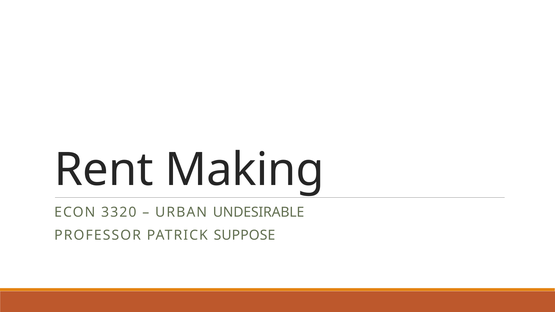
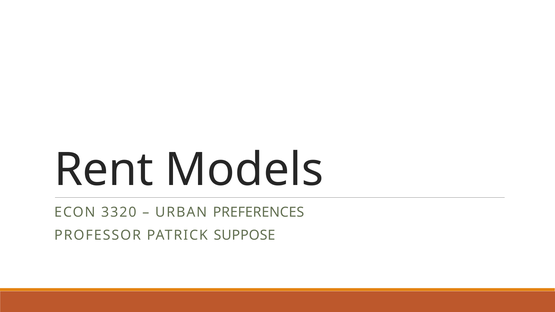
Making: Making -> Models
UNDESIRABLE: UNDESIRABLE -> PREFERENCES
